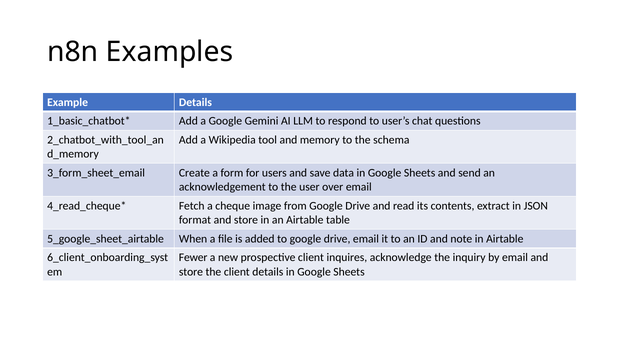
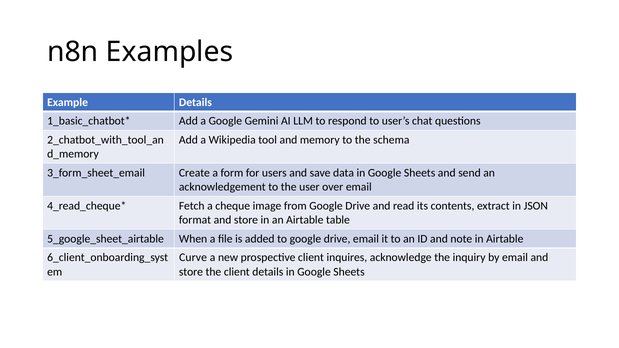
Fewer: Fewer -> Curve
